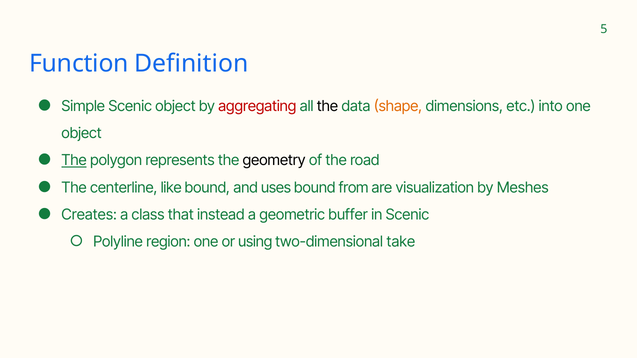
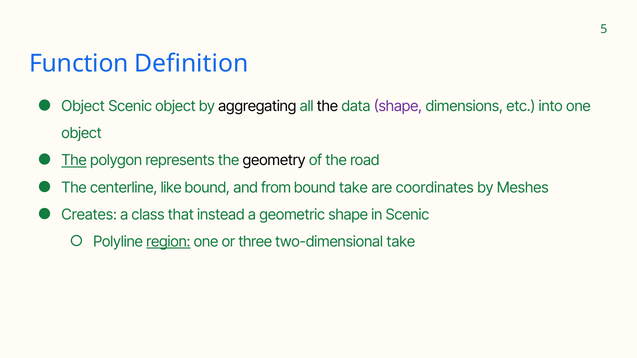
Simple at (83, 107): Simple -> Object
aggregating colour: red -> black
shape at (398, 107) colour: orange -> purple
uses: uses -> from
bound from: from -> take
visualization: visualization -> coordinates
geometric buffer: buffer -> shape
region underline: none -> present
using: using -> three
